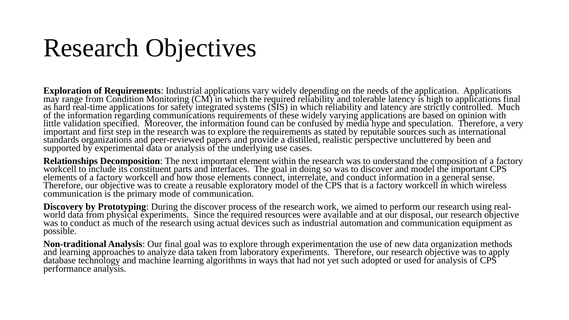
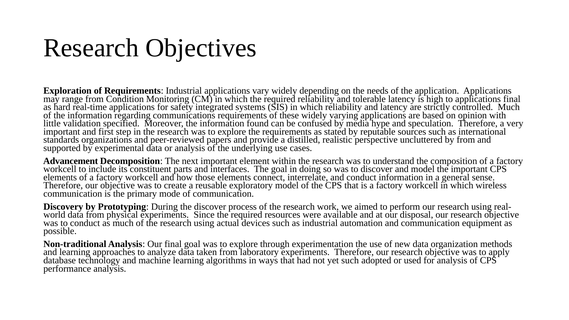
by been: been -> from
Relationships: Relationships -> Advancement
